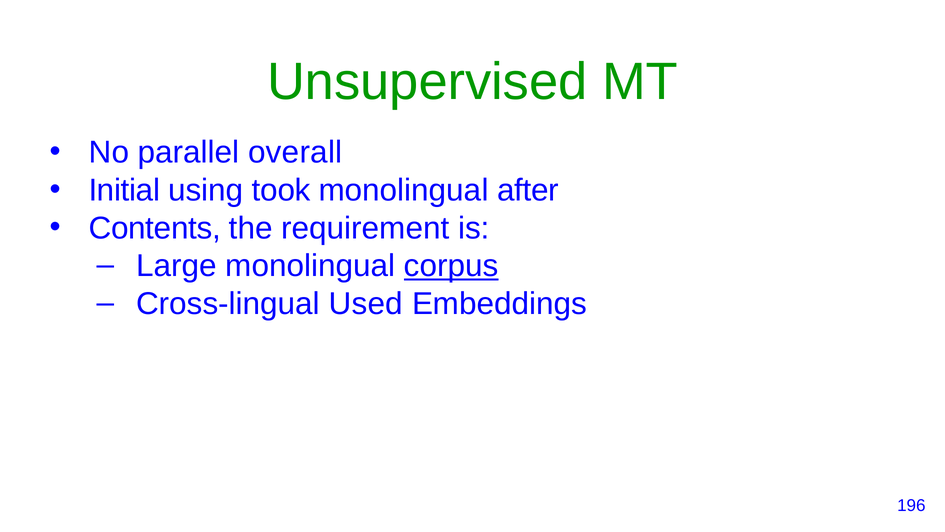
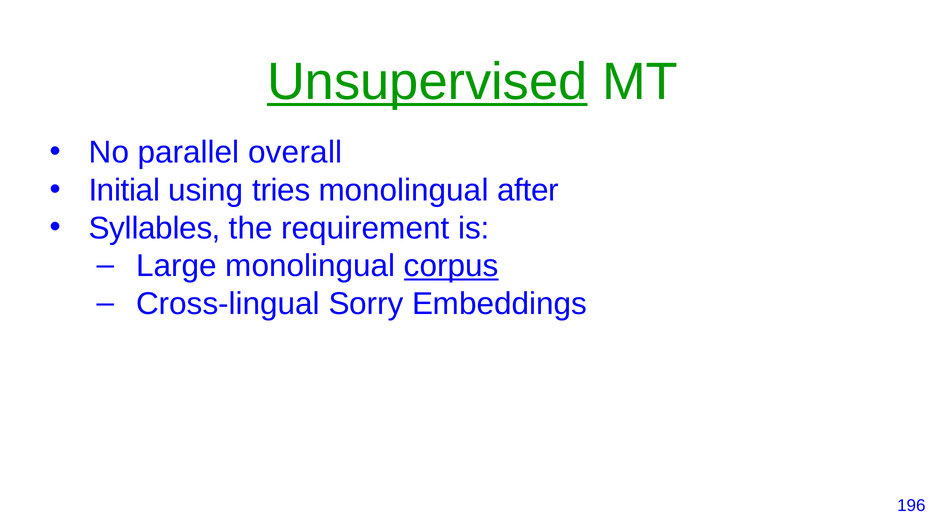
Unsupervised underline: none -> present
took: took -> tries
Contents: Contents -> Syllables
Used: Used -> Sorry
